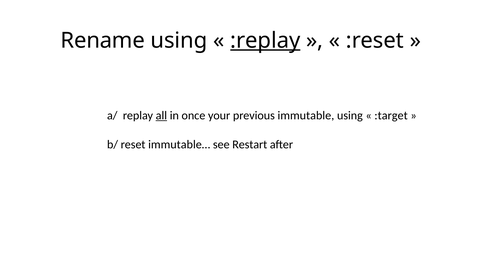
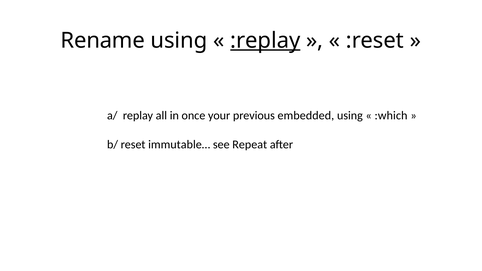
all underline: present -> none
immutable: immutable -> embedded
:target: :target -> :which
Restart: Restart -> Repeat
